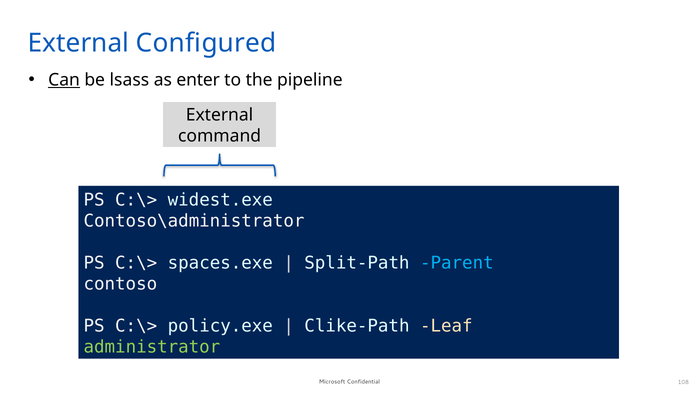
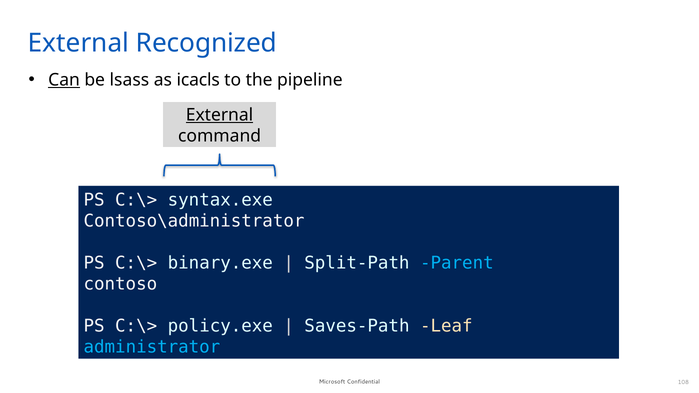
Configured: Configured -> Recognized
enter: enter -> icacls
External at (219, 115) underline: none -> present
widest.exe: widest.exe -> syntax.exe
spaces.exe: spaces.exe -> binary.exe
Clike-Path: Clike-Path -> Saves-Path
administrator colour: light green -> light blue
